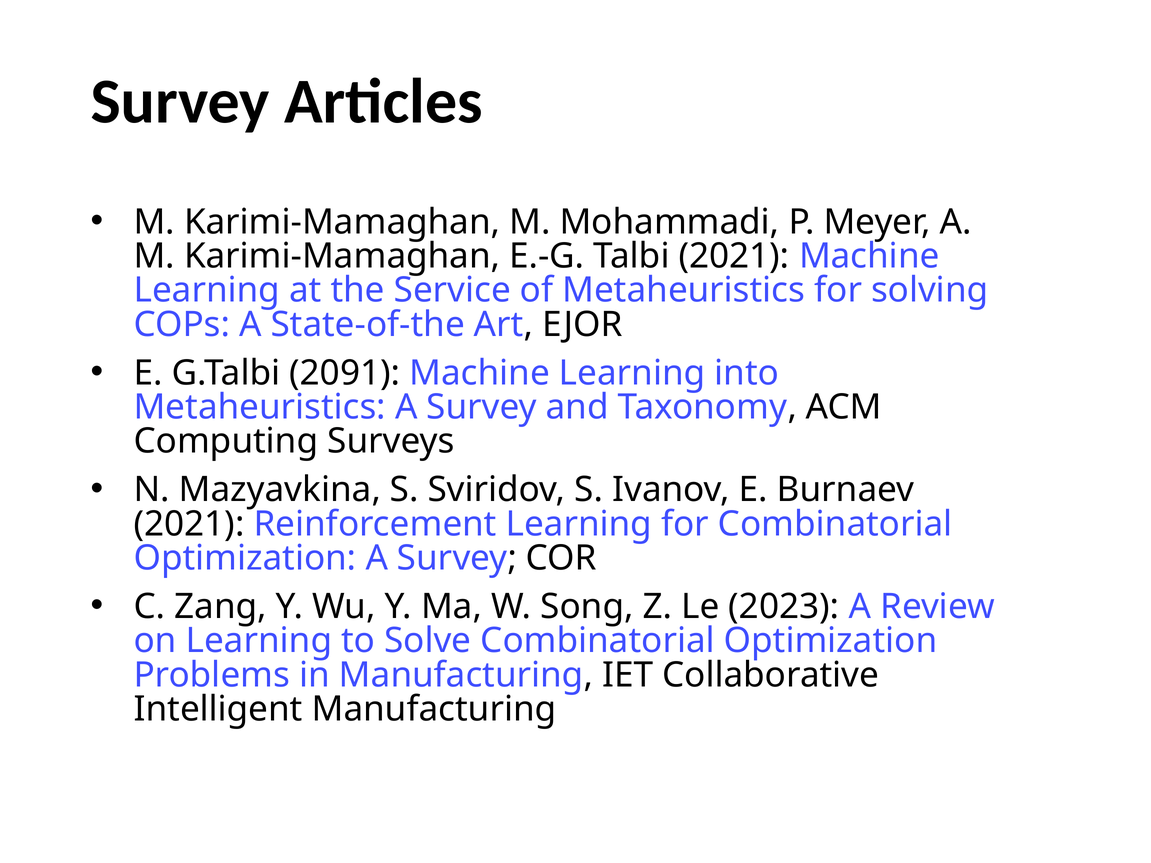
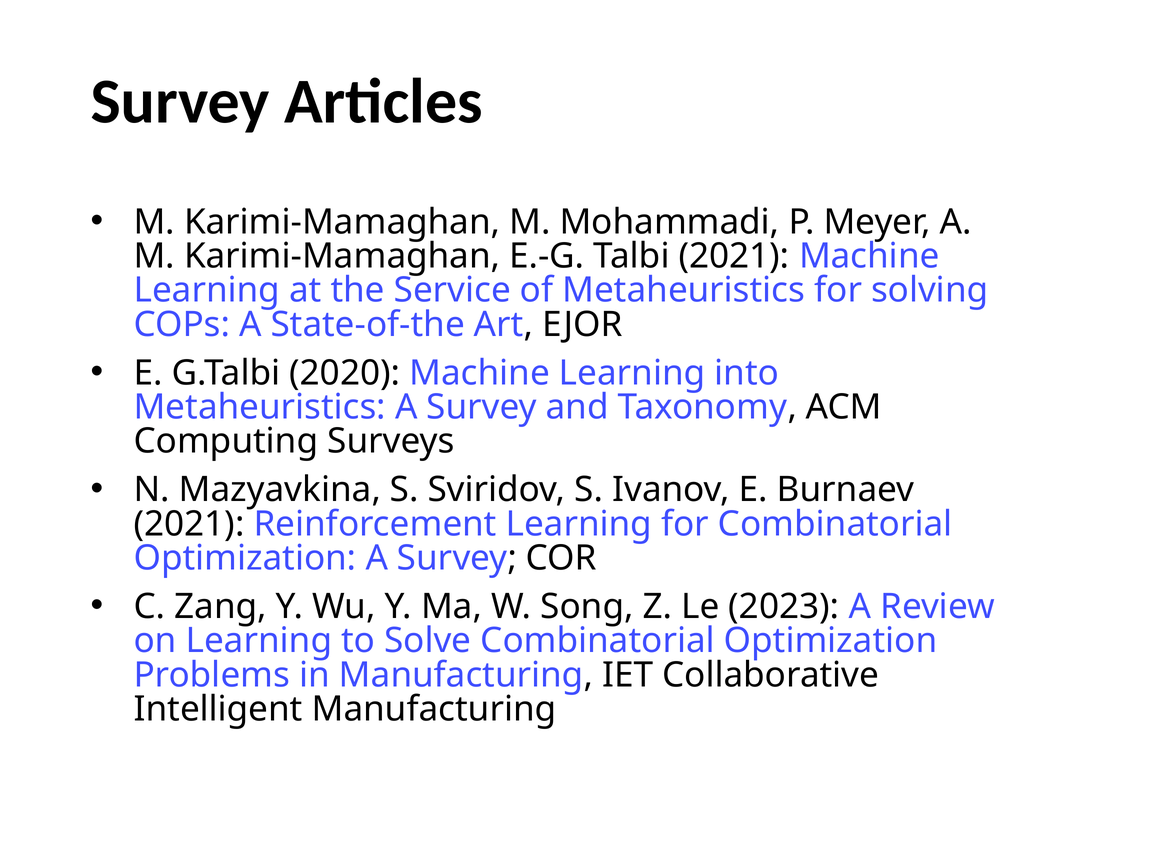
2091: 2091 -> 2020
